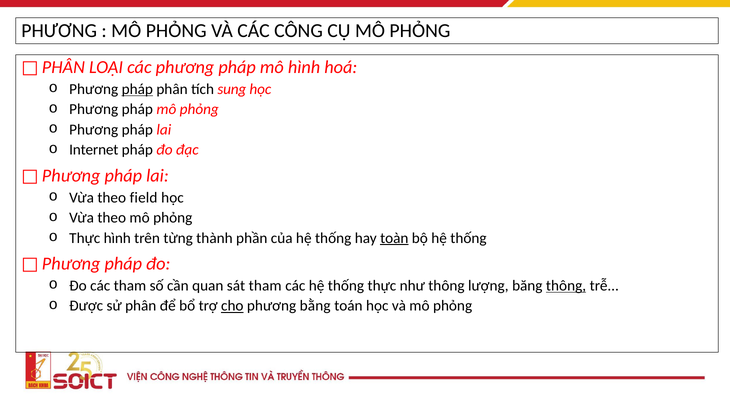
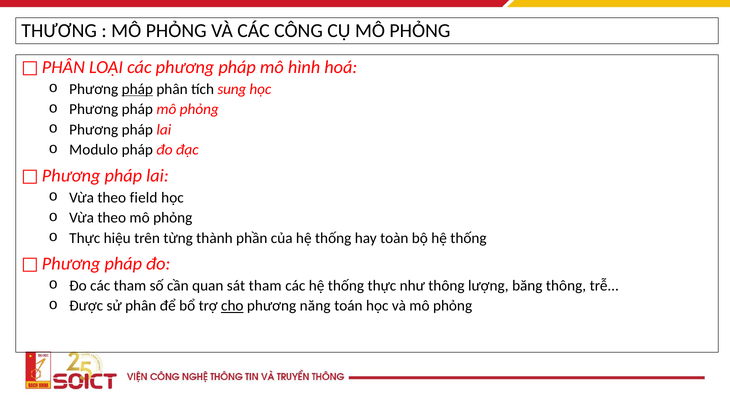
PHƯƠNG at (59, 31): PHƯƠNG -> THƯƠNG
Internet: Internet -> Modulo
Thực hình: hình -> hiệu
toàn underline: present -> none
thông at (566, 285) underline: present -> none
bằng: bằng -> năng
